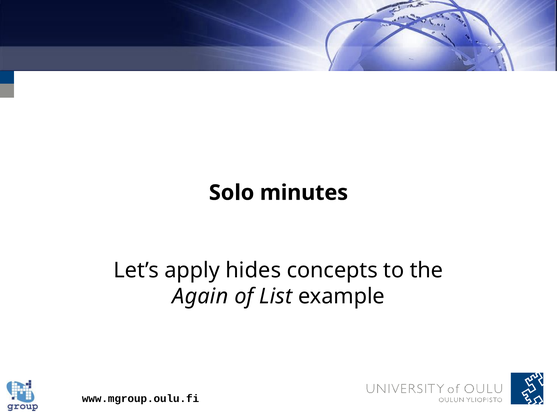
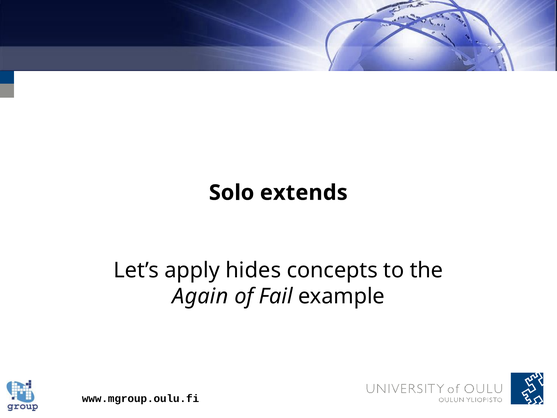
minutes: minutes -> extends
List: List -> Fail
